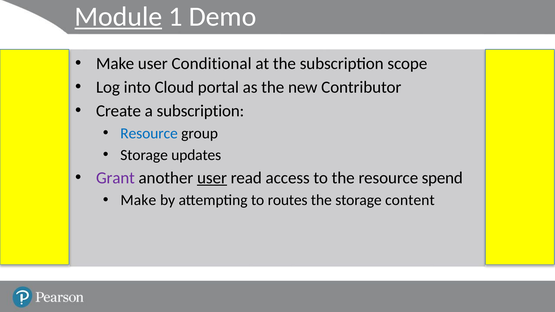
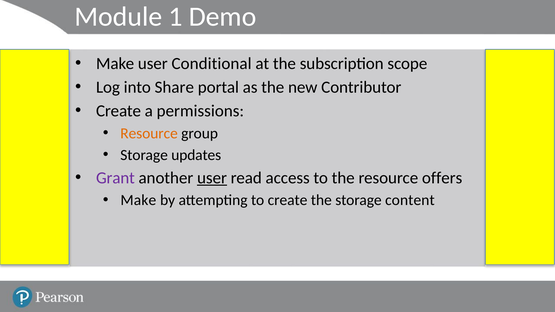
Module underline: present -> none
Cloud: Cloud -> Share
a subscription: subscription -> permissions
Resource at (149, 133) colour: blue -> orange
spend: spend -> offers
to routes: routes -> create
